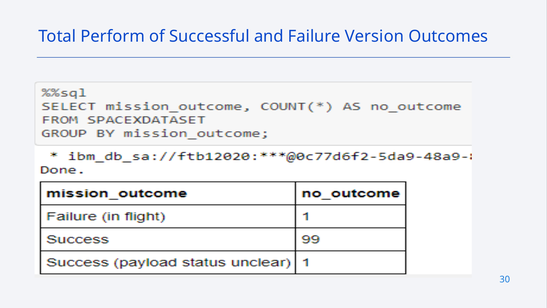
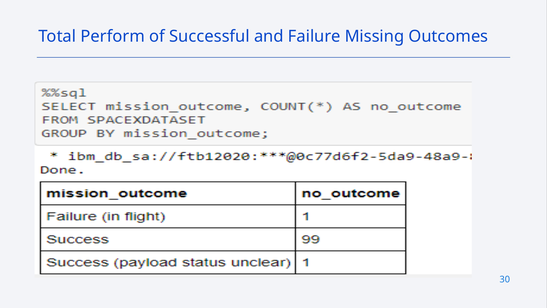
Version: Version -> Missing
